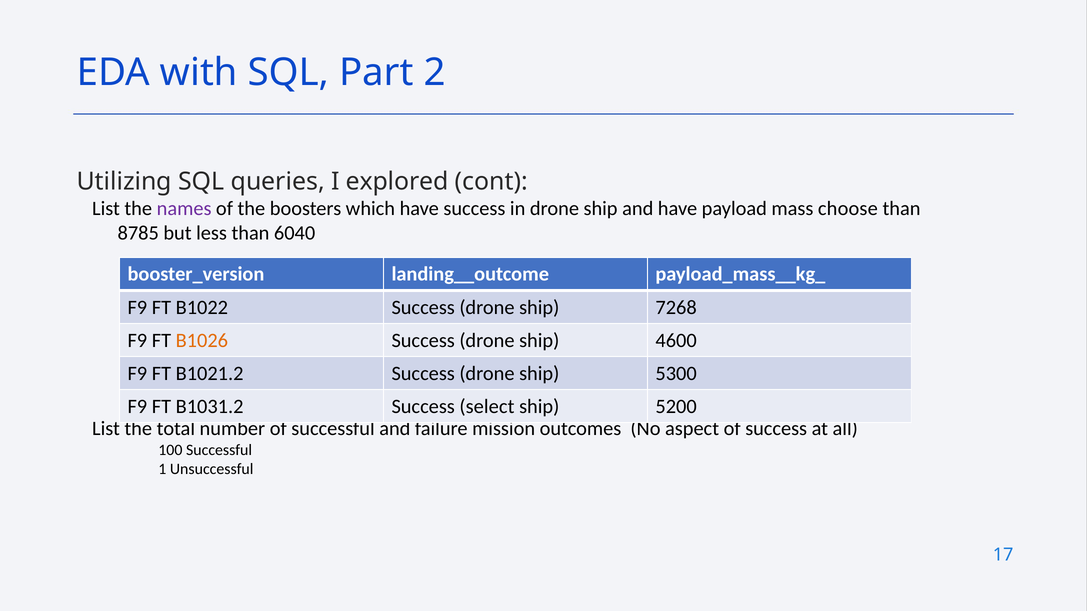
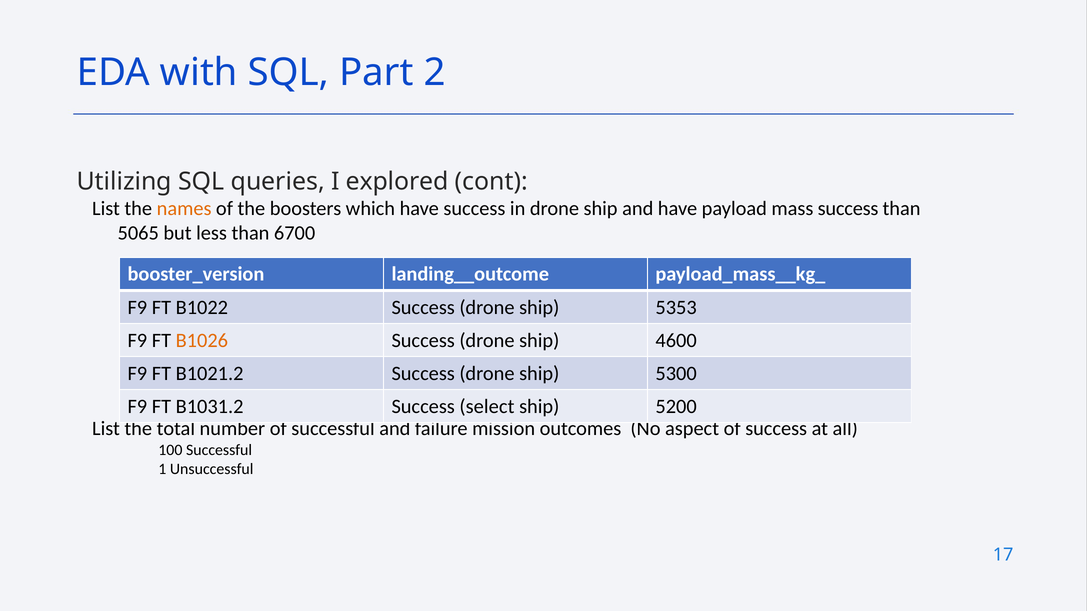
names colour: purple -> orange
mass choose: choose -> success
8785: 8785 -> 5065
6040: 6040 -> 6700
7268: 7268 -> 5353
